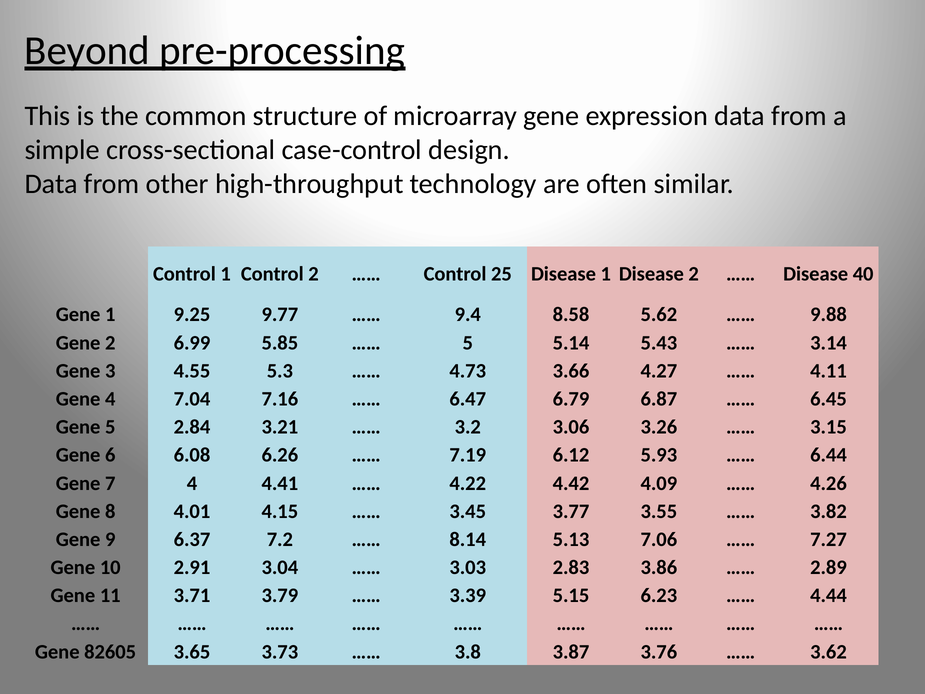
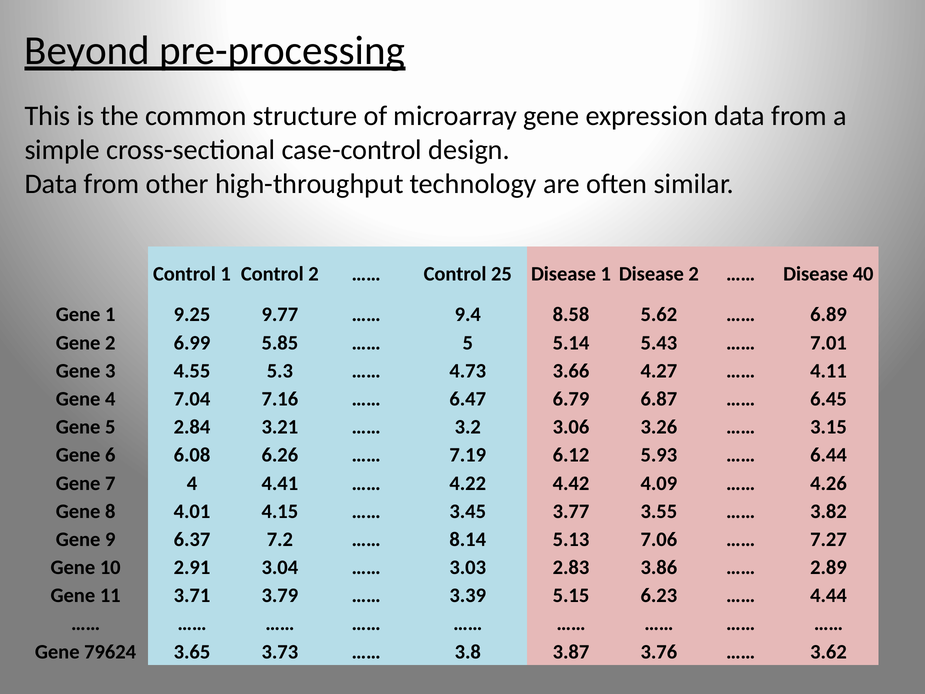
9.88: 9.88 -> 6.89
3.14: 3.14 -> 7.01
82605: 82605 -> 79624
